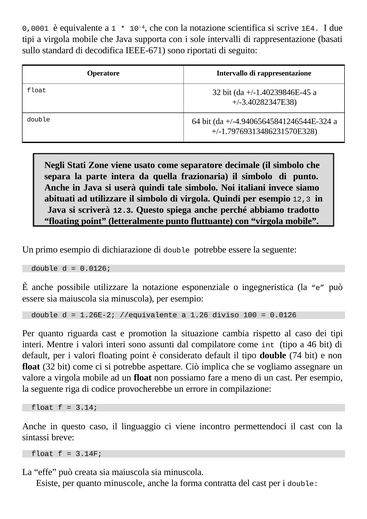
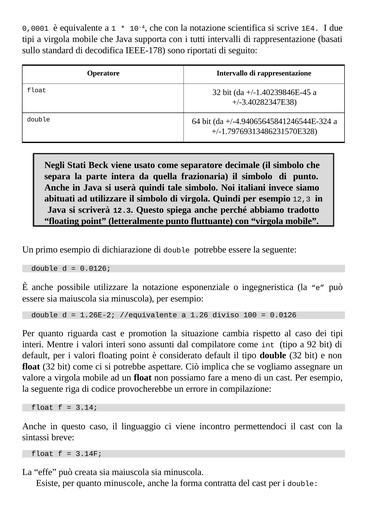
sole: sole -> tutti
IEEE-671: IEEE-671 -> IEEE-178
Zone: Zone -> Beck
46: 46 -> 92
double 74: 74 -> 32
